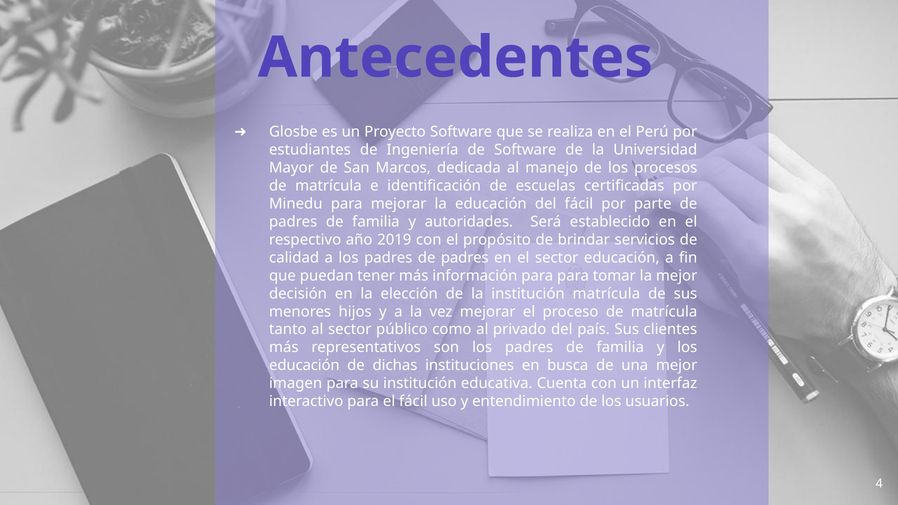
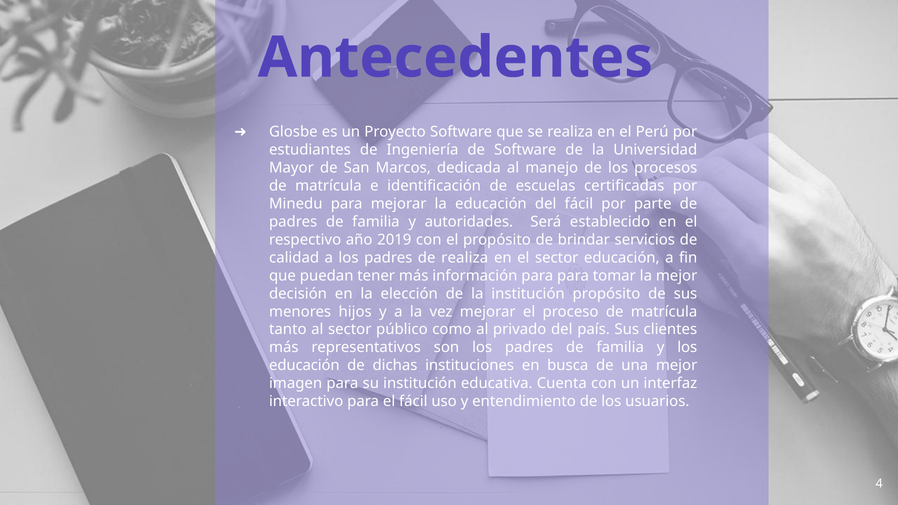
padres de padres: padres -> realiza
institución matrícula: matrícula -> propósito
